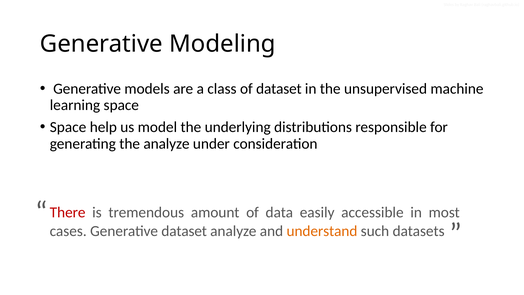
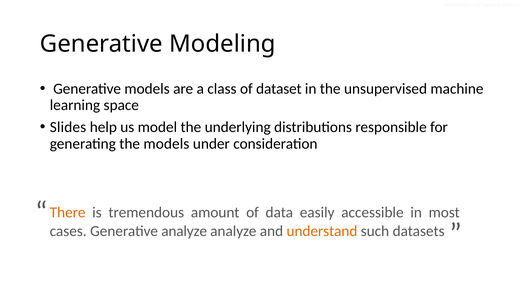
Space at (68, 127): Space -> Slides
the analyze: analyze -> models
There colour: red -> orange
Generative dataset: dataset -> analyze
